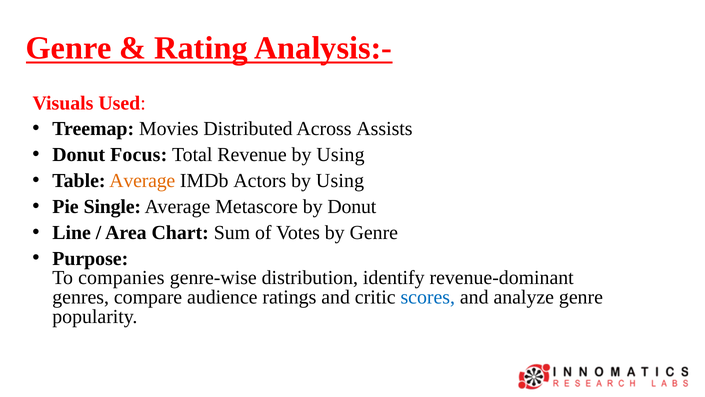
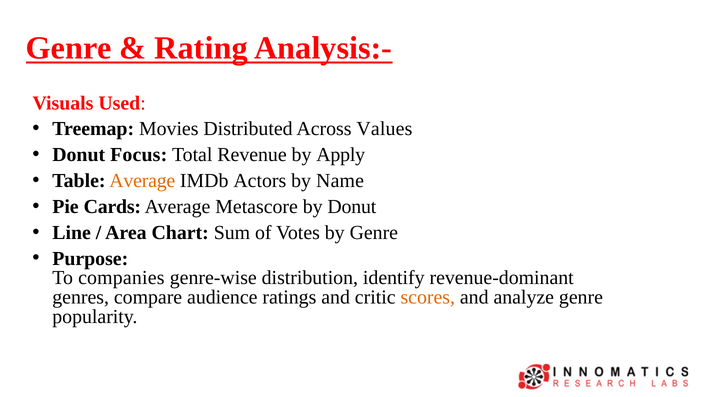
Assists: Assists -> Values
Revenue by Using: Using -> Apply
Using at (340, 181): Using -> Name
Single: Single -> Cards
scores colour: blue -> orange
